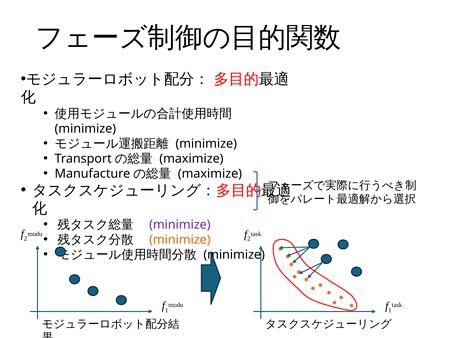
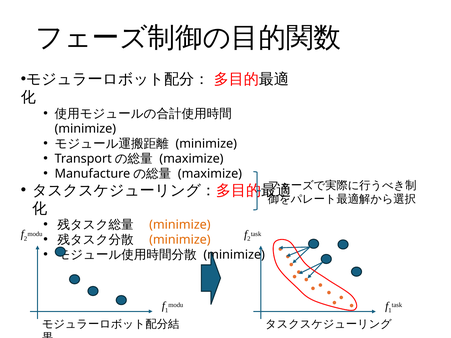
minimize at (180, 225) colour: purple -> orange
